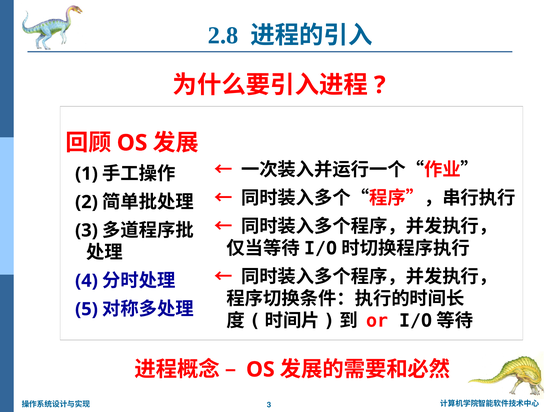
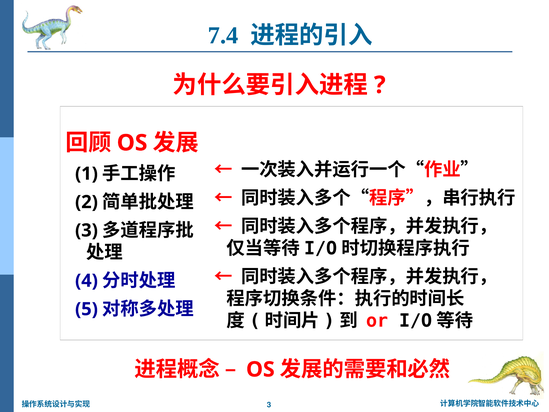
2.8: 2.8 -> 7.4
